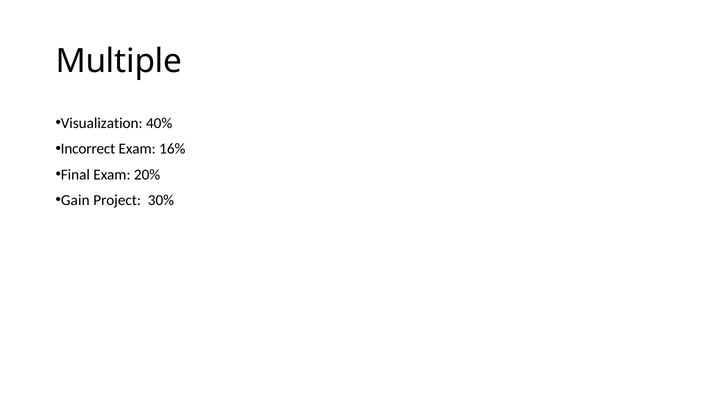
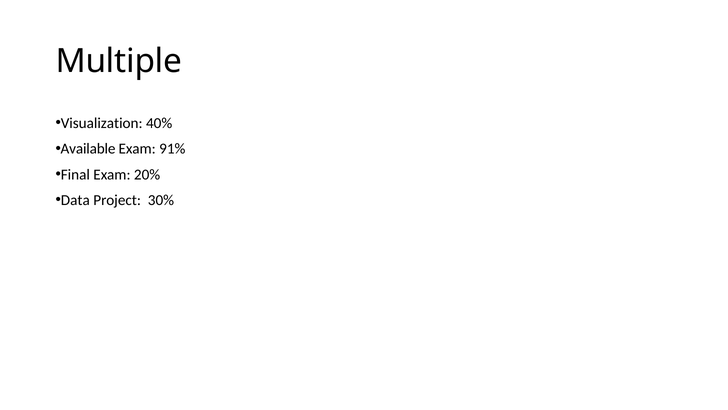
Incorrect: Incorrect -> Available
16%: 16% -> 91%
Gain: Gain -> Data
